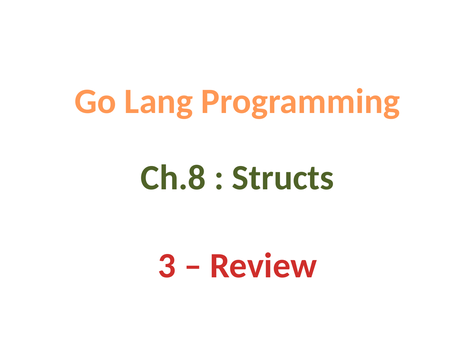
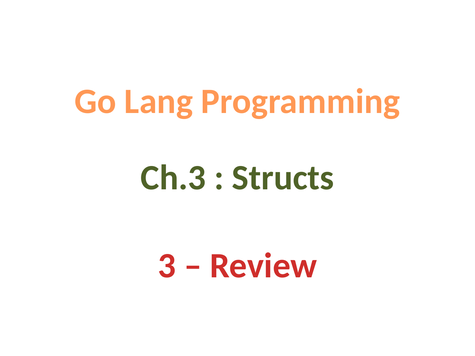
Ch.8: Ch.8 -> Ch.3
